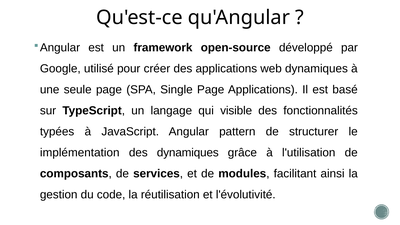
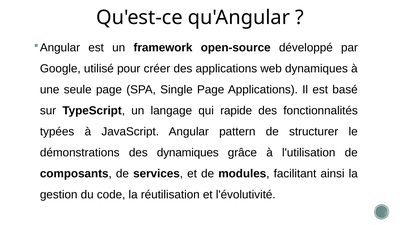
visible: visible -> rapide
implémentation: implémentation -> démonstrations
